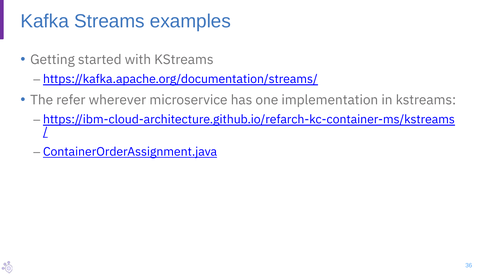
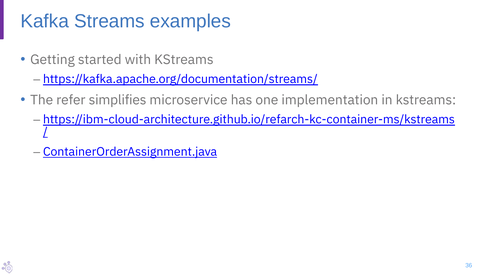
wherever: wherever -> simplifies
